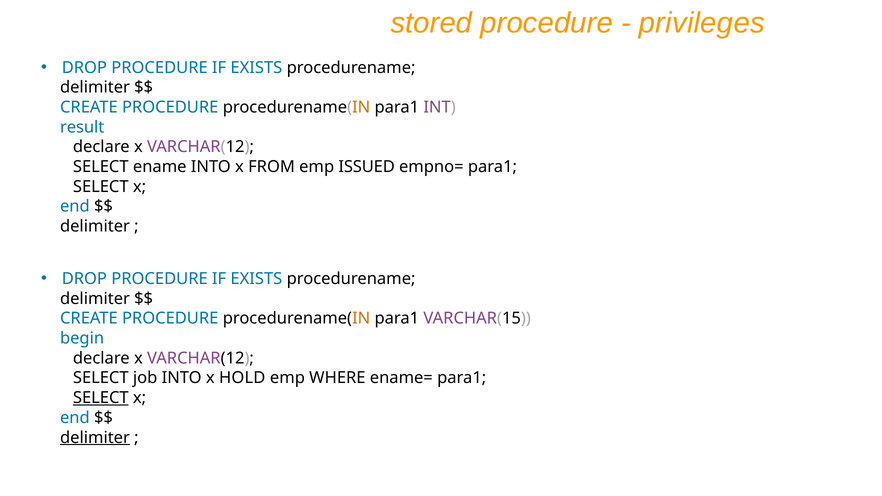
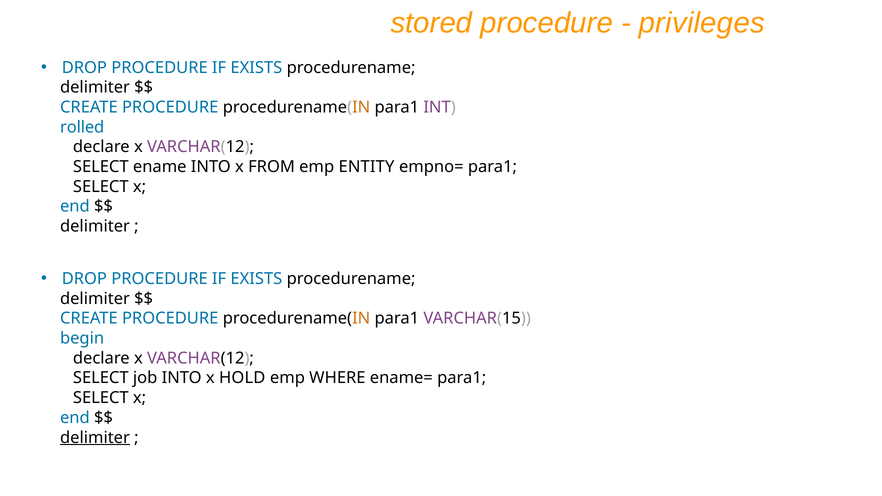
result: result -> rolled
ISSUED: ISSUED -> ENTITY
SELECT at (101, 398) underline: present -> none
